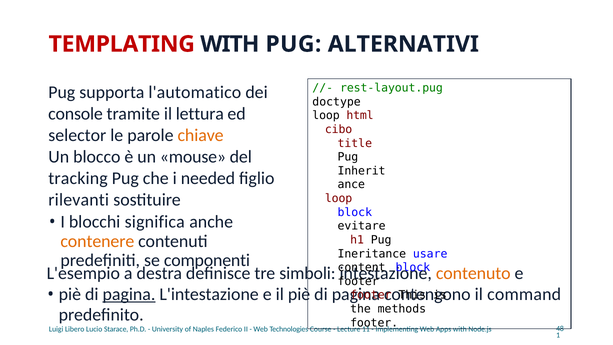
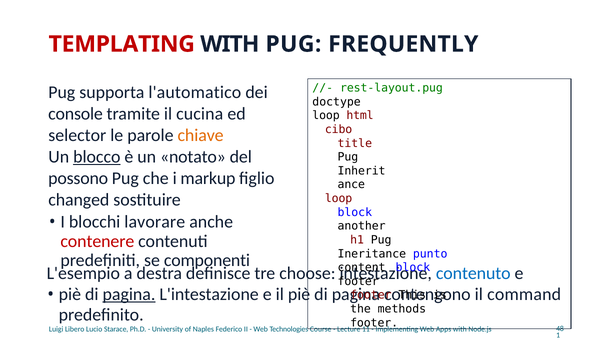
ALTERNATIVI: ALTERNATIVI -> FREQUENTLY
lettura: lettura -> cucina
blocco underline: none -> present
mouse: mouse -> notato
tracking: tracking -> possono
needed: needed -> markup
rilevanti: rilevanti -> changed
significa: significa -> lavorare
evitare: evitare -> another
contenere colour: orange -> red
usare: usare -> punto
simboli: simboli -> choose
contenuto colour: orange -> blue
